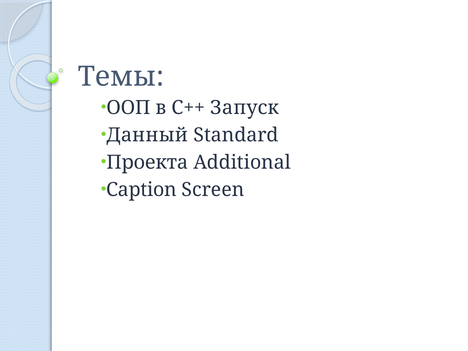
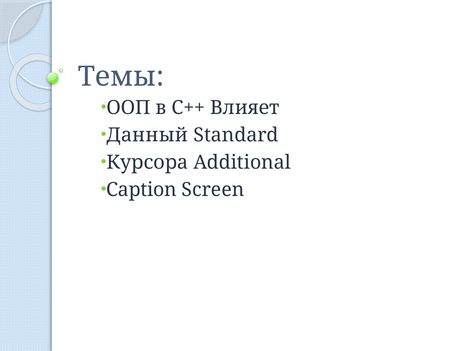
Запуск: Запуск -> Влияет
Проекта: Проекта -> Курсора
